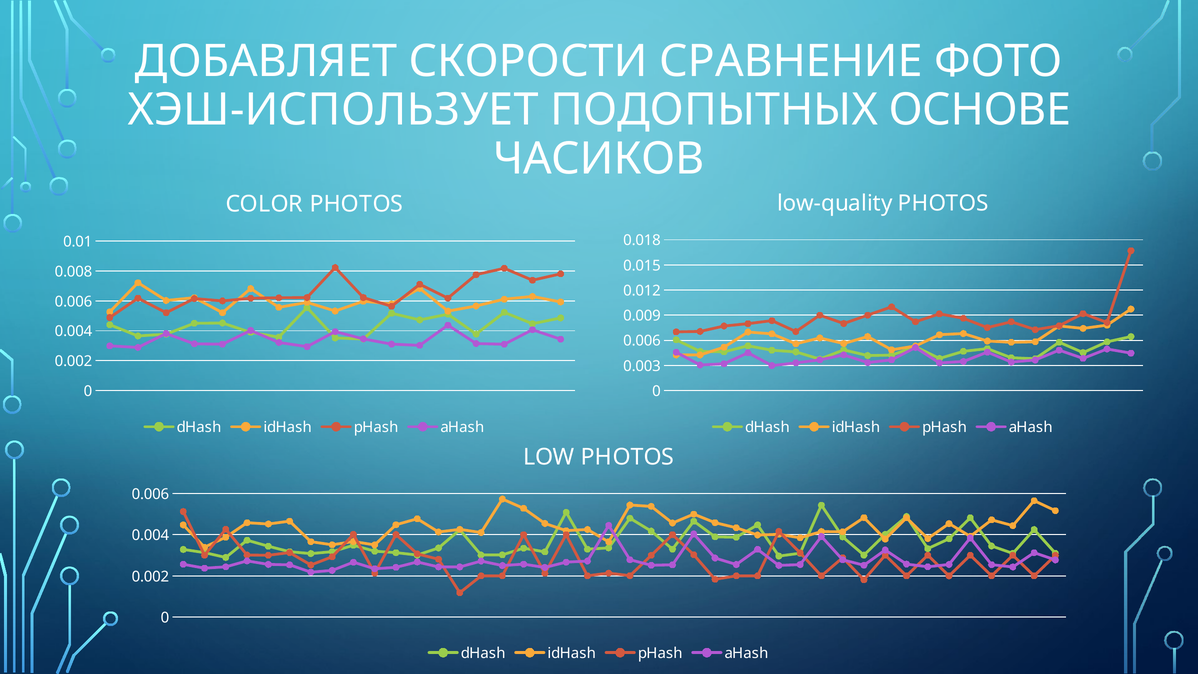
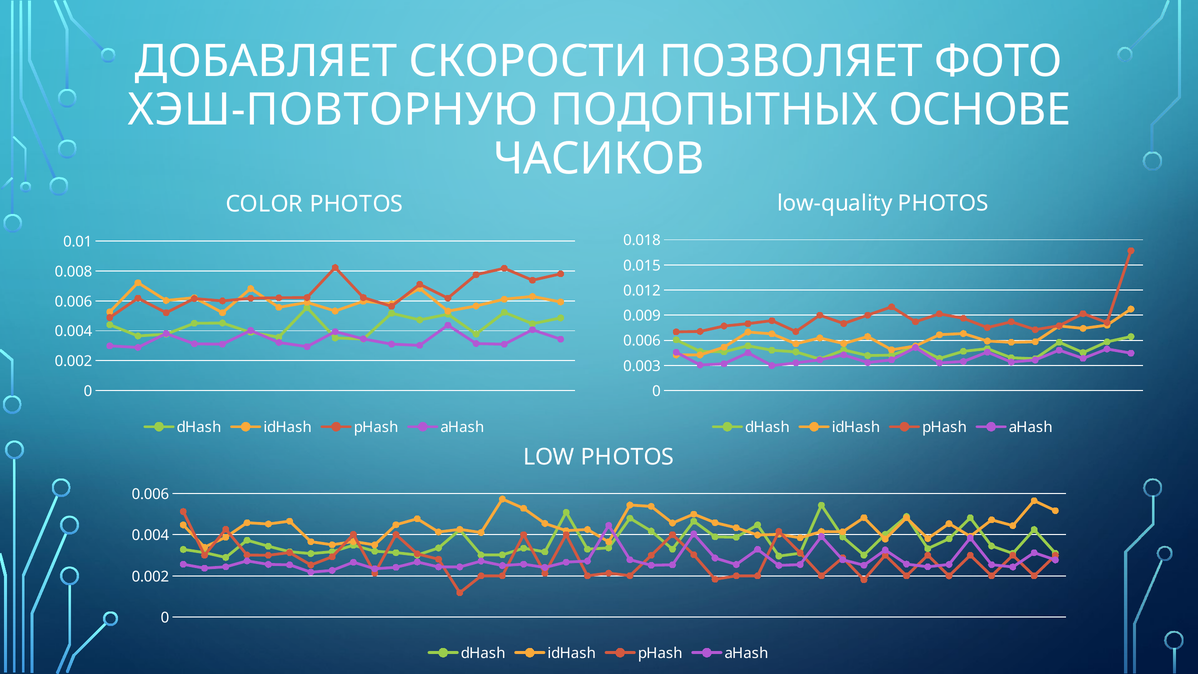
СРАВНЕНИЕ: СРАВНЕНИЕ -> ПОЗВОЛЯЕТ
ХЭШ-ИСПОЛЬЗУЕТ: ХЭШ-ИСПОЛЬЗУЕТ -> ХЭШ-ПОВТОРНУЮ
